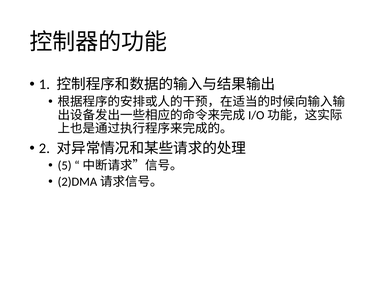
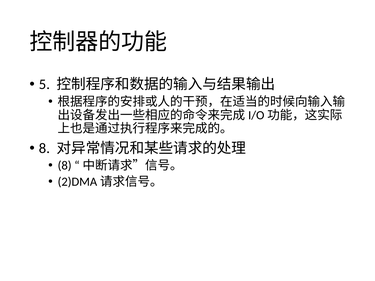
1: 1 -> 5
2 at (44, 149): 2 -> 8
5 at (65, 166): 5 -> 8
